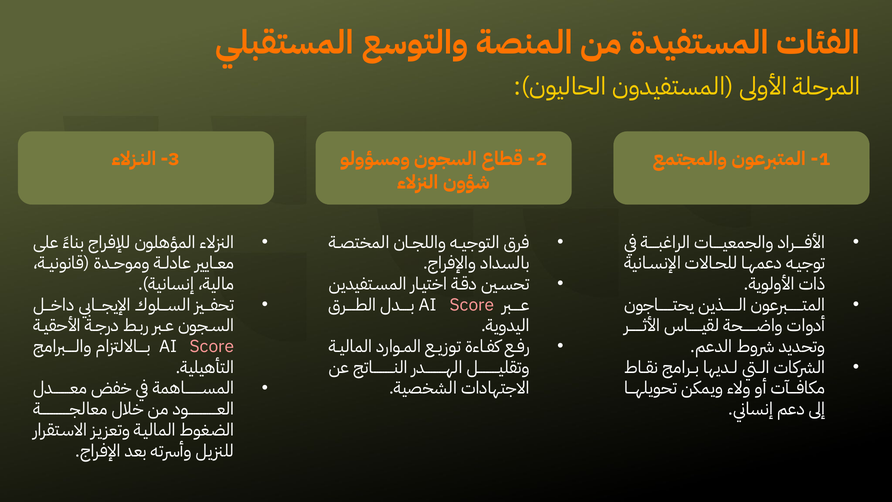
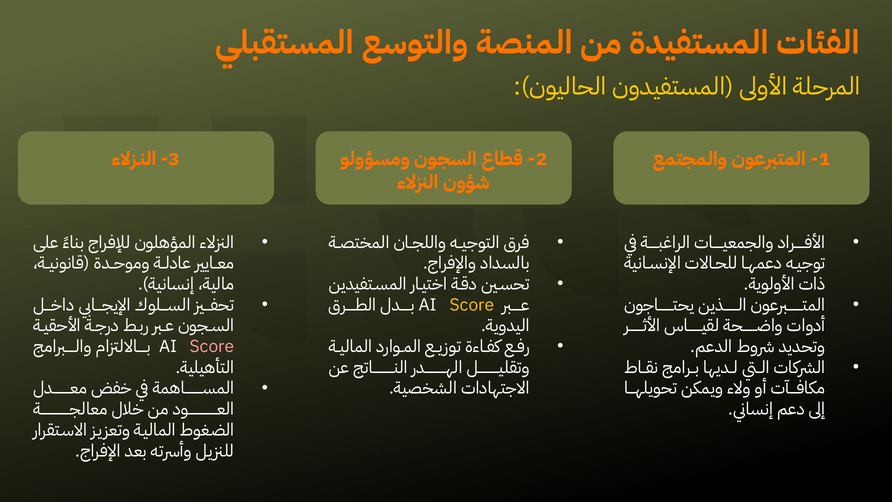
Score at (472, 305) colour: pink -> yellow
